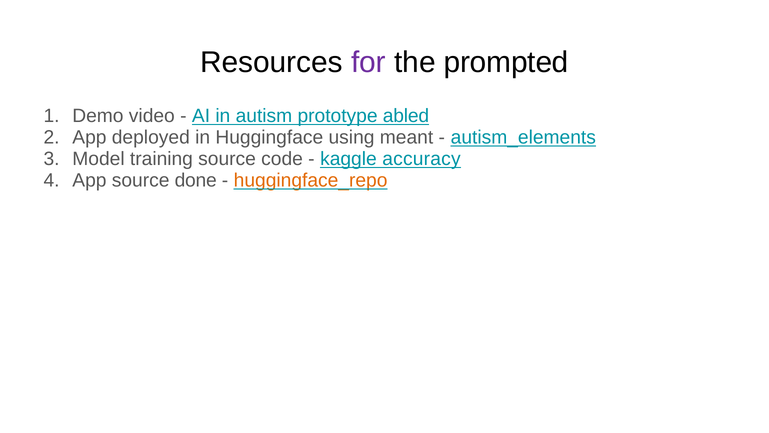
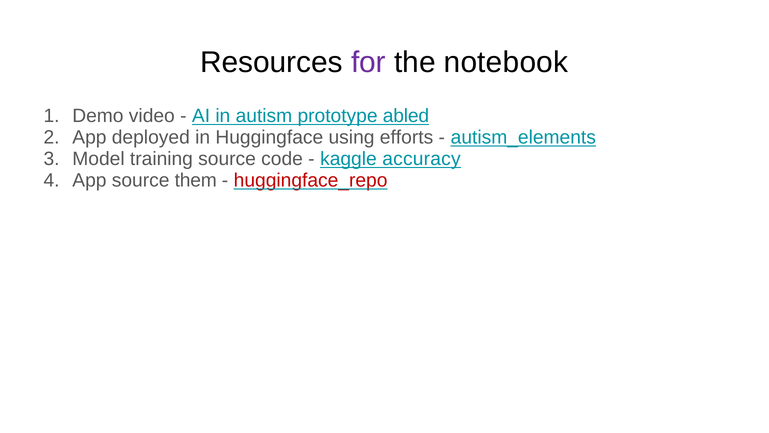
prompted: prompted -> notebook
meant: meant -> efforts
done: done -> them
huggingface_repo colour: orange -> red
